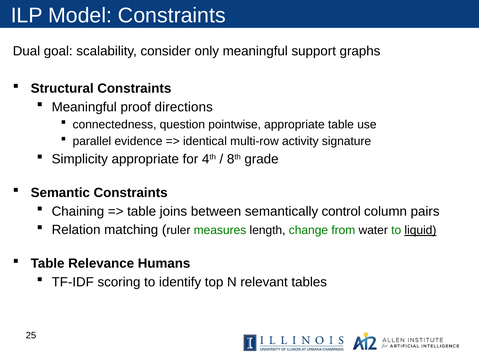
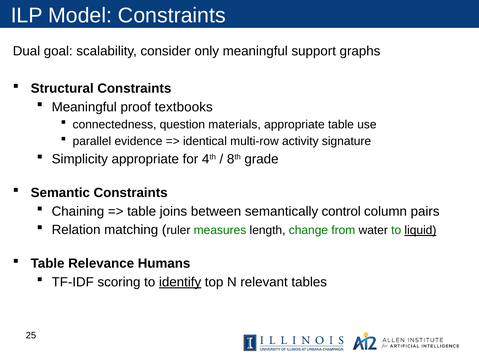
directions: directions -> textbooks
pointwise: pointwise -> materials
identify underline: none -> present
